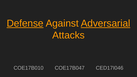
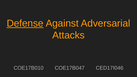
Adversarial underline: present -> none
